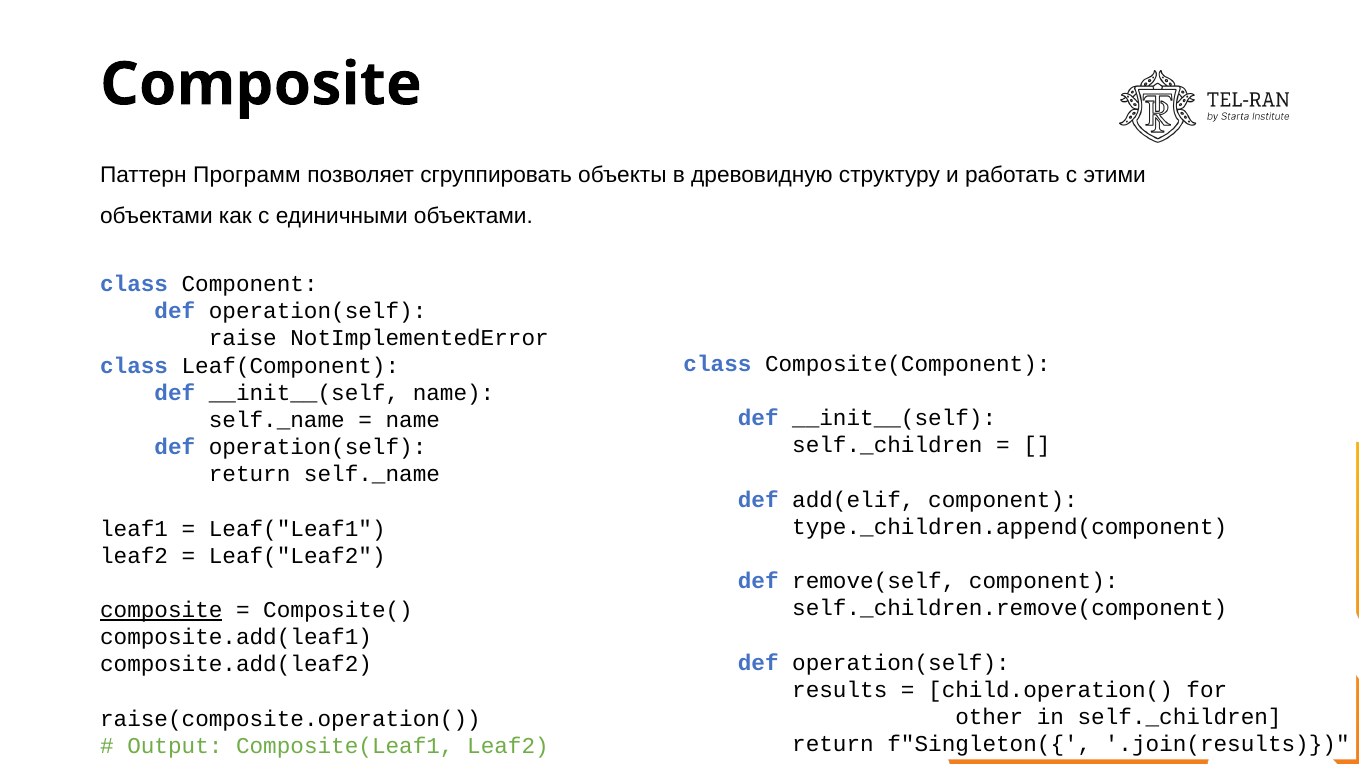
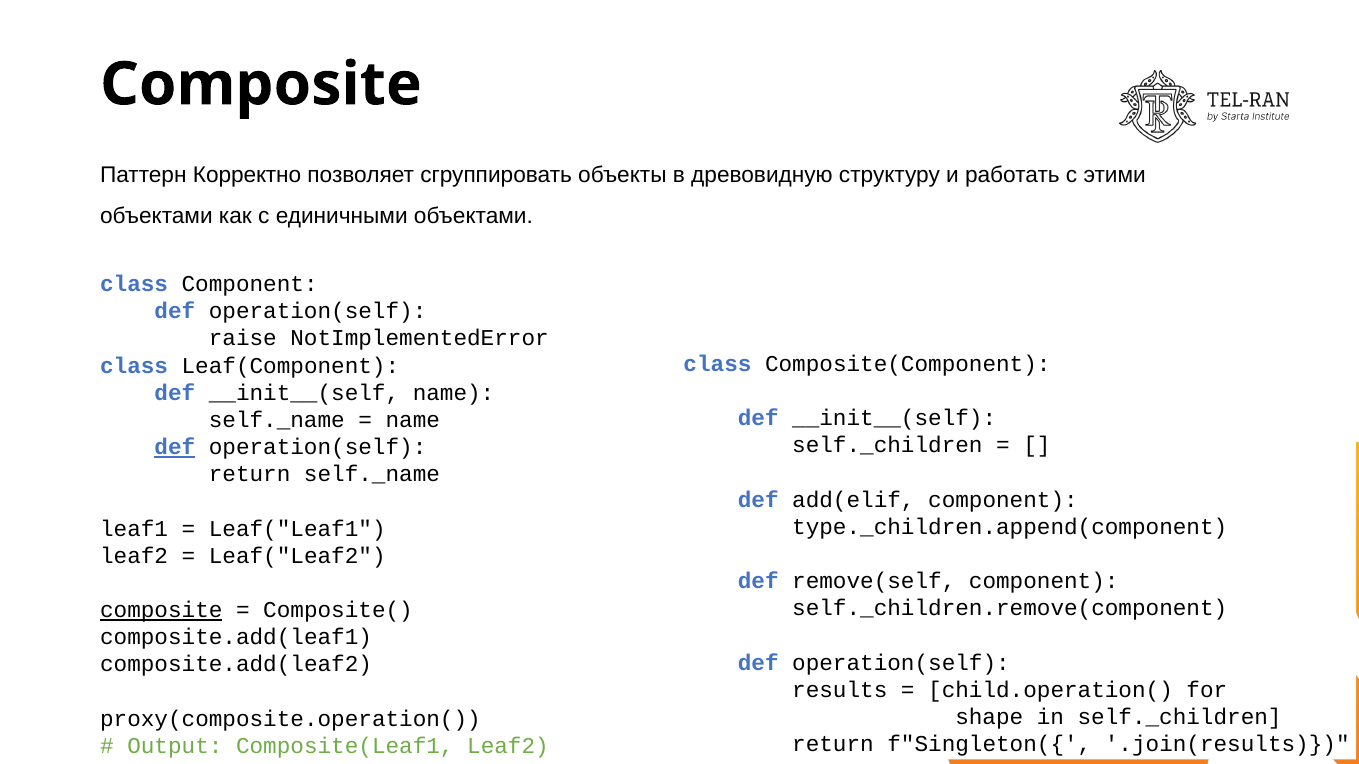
Программ: Программ -> Корректно
def at (175, 447) underline: none -> present
other: other -> shape
raise(composite.operation(: raise(composite.operation( -> proxy(composite.operation(
